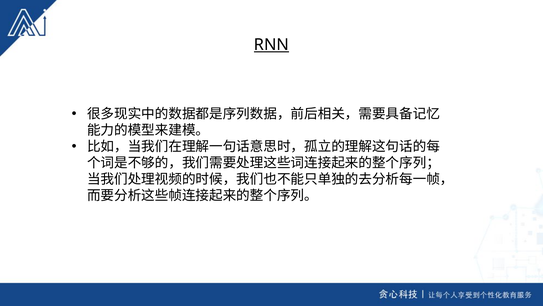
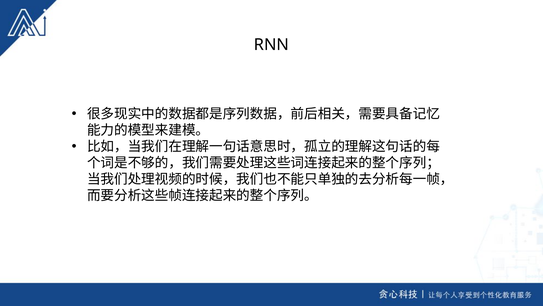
RNN underline: present -> none
